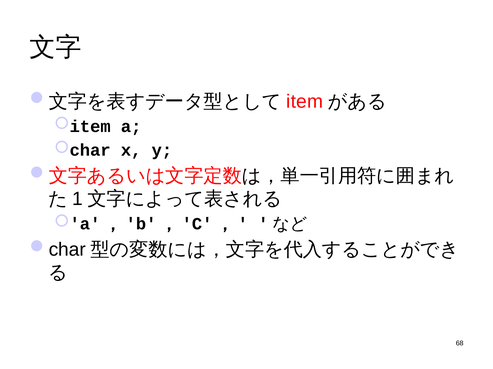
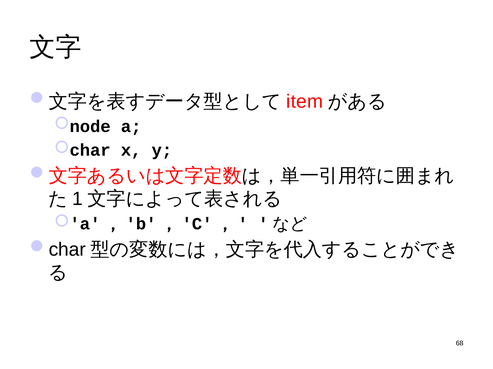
item at (90, 127): item -> node
